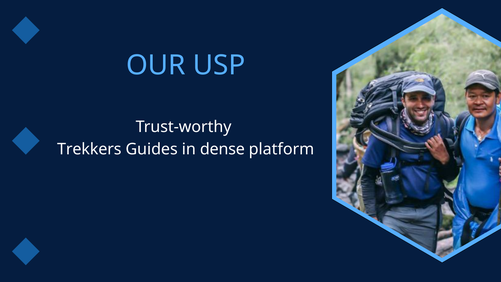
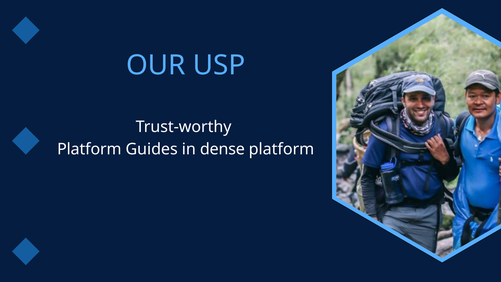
Trekkers at (89, 149): Trekkers -> Platform
